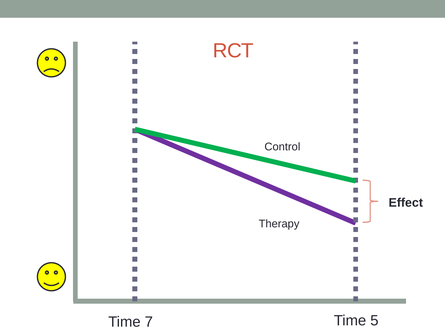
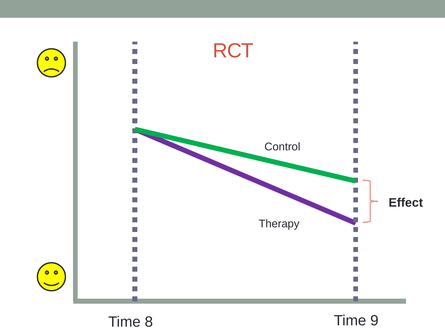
7: 7 -> 8
5: 5 -> 9
